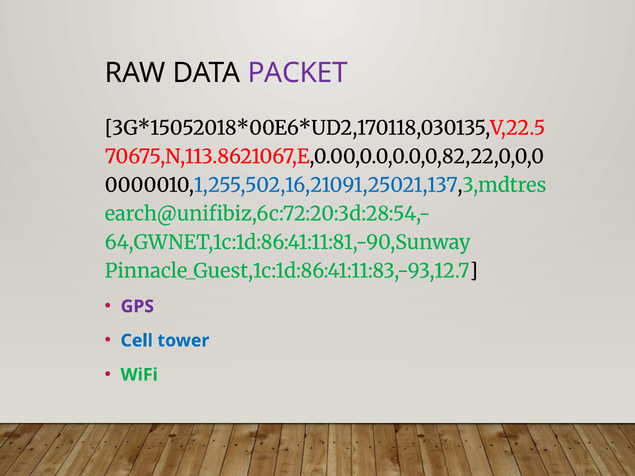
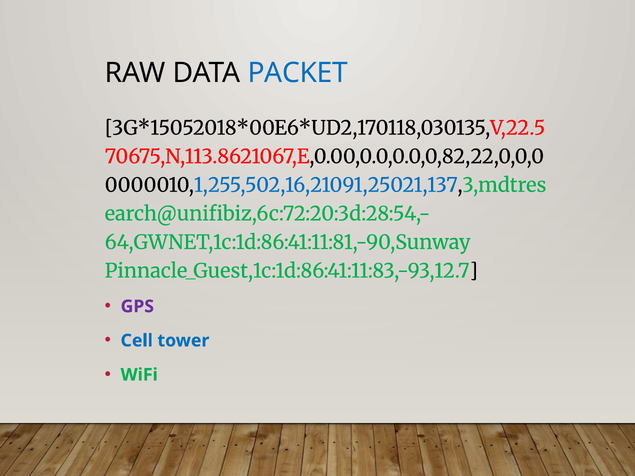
PACKET colour: purple -> blue
